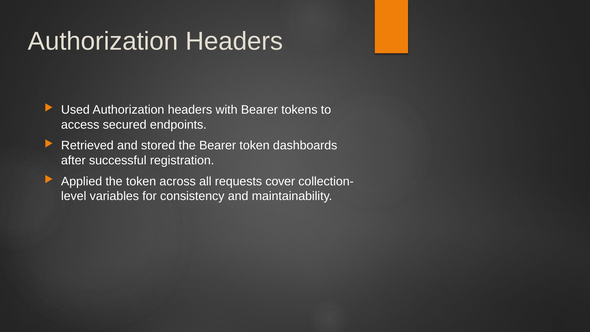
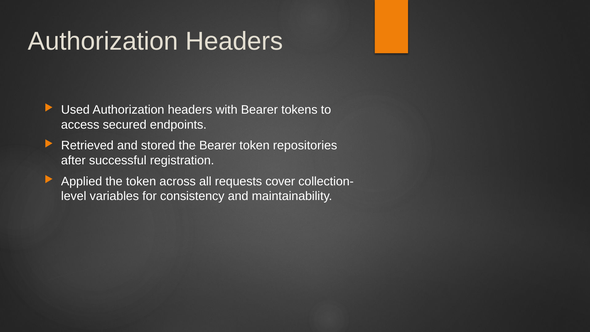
dashboards: dashboards -> repositories
